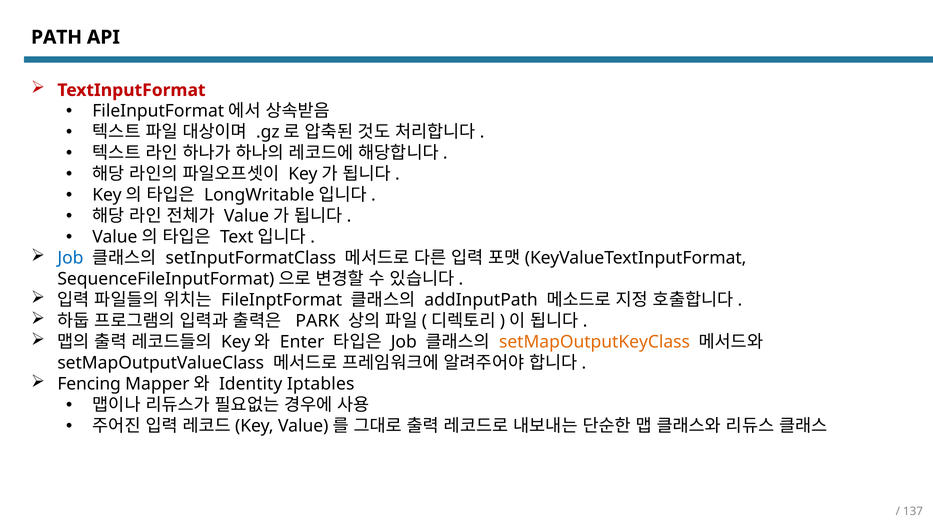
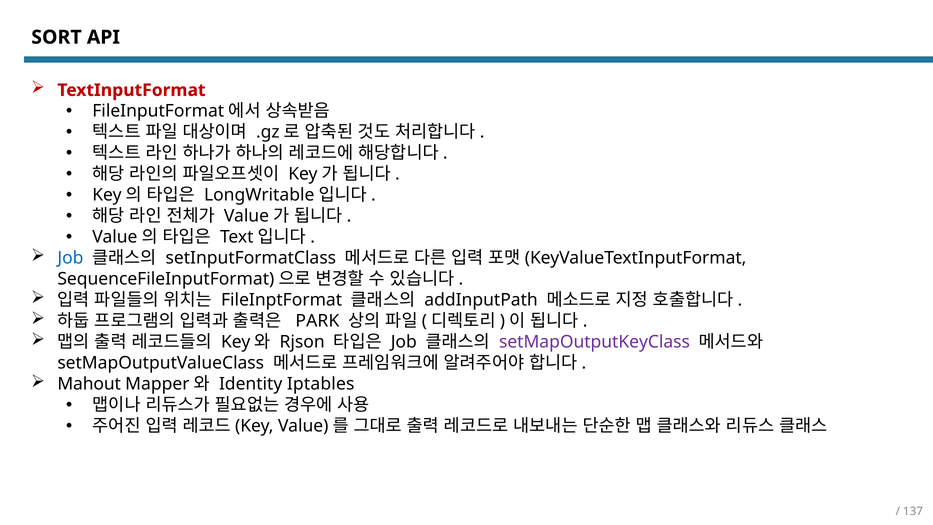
PATH: PATH -> SORT
Enter: Enter -> Rjson
setMapOutputKeyClass colour: orange -> purple
Fencing: Fencing -> Mahout
